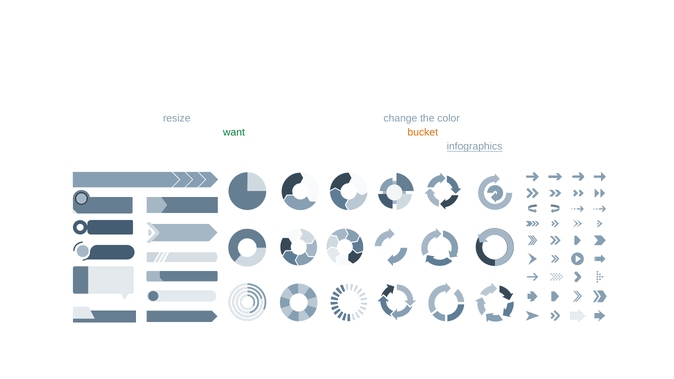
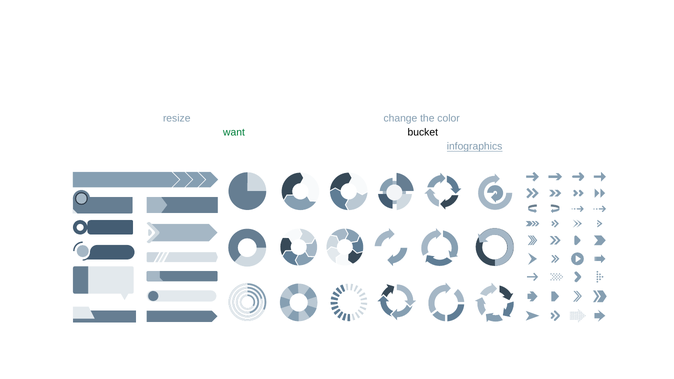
bucket colour: orange -> black
